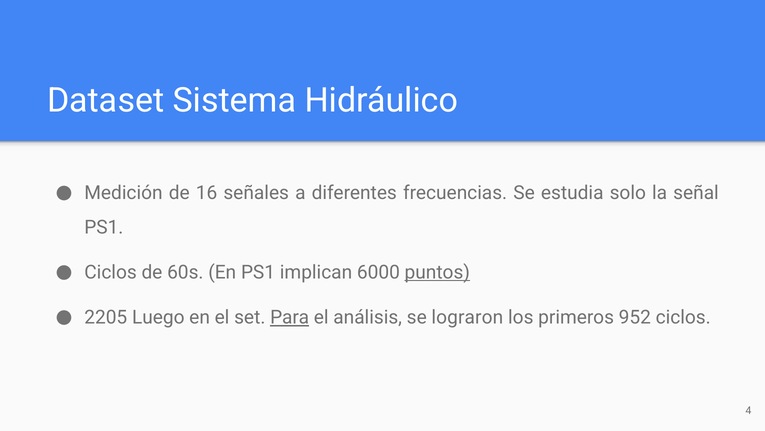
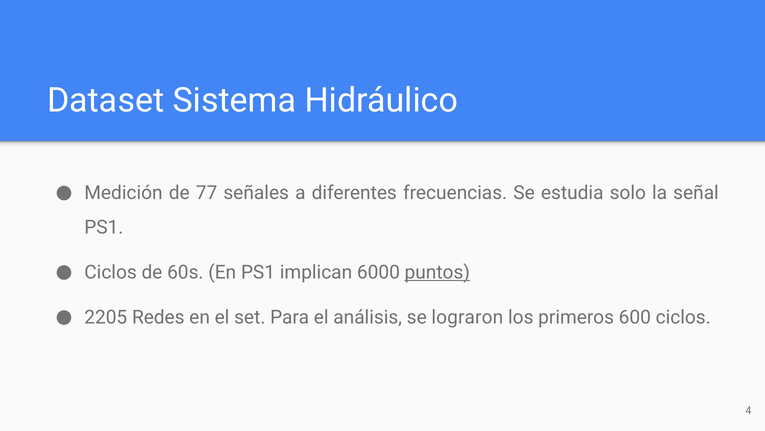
16: 16 -> 77
Luego: Luego -> Redes
Para underline: present -> none
952: 952 -> 600
